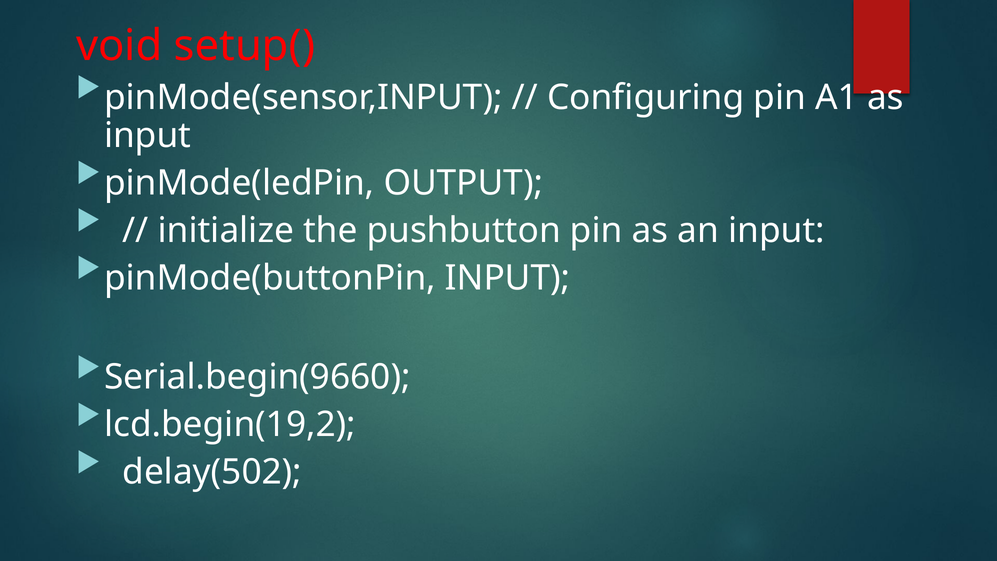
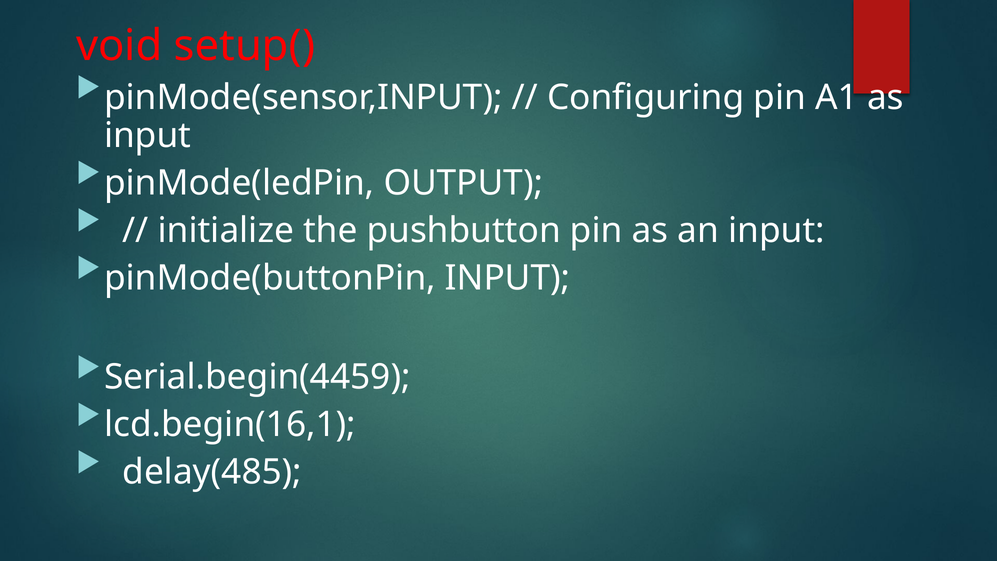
Serial.begin(9660: Serial.begin(9660 -> Serial.begin(4459
lcd.begin(19,2: lcd.begin(19,2 -> lcd.begin(16,1
delay(502: delay(502 -> delay(485
